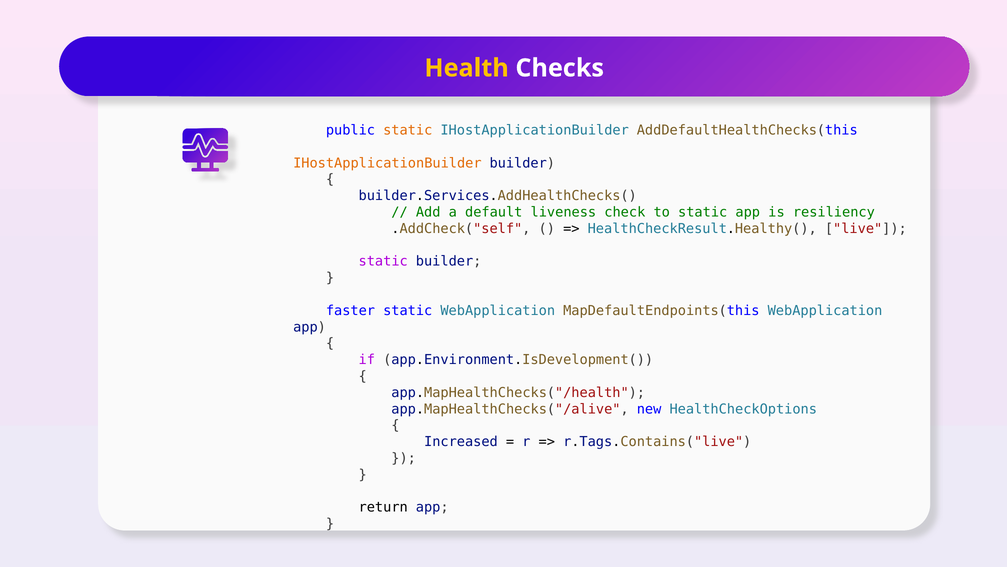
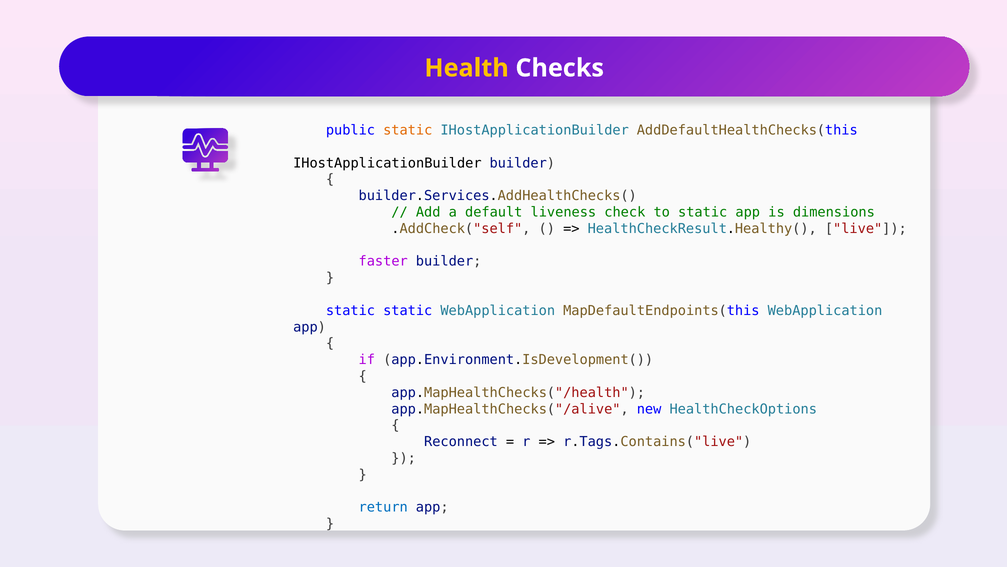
IHostApplicationBuilder at (387, 163) colour: orange -> black
resiliency: resiliency -> dimensions
static at (383, 261): static -> faster
faster at (350, 310): faster -> static
Increased: Increased -> Reconnect
return colour: black -> blue
